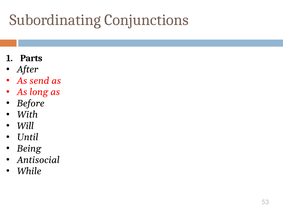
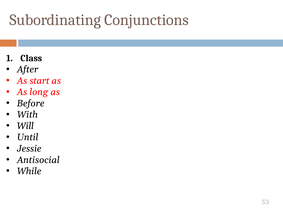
Parts: Parts -> Class
send: send -> start
Being: Being -> Jessie
